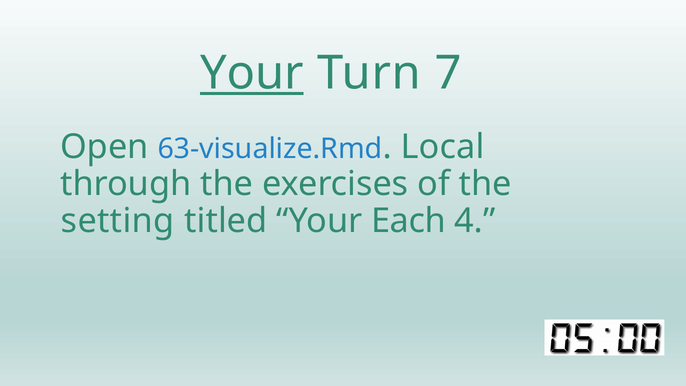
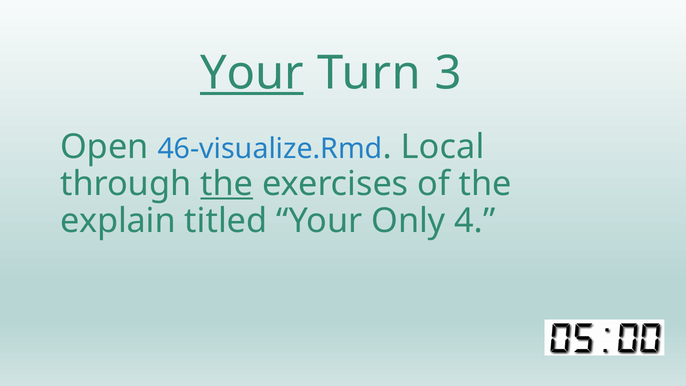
7: 7 -> 3
63-visualize.Rmd: 63-visualize.Rmd -> 46-visualize.Rmd
the at (227, 184) underline: none -> present
setting: setting -> explain
Each: Each -> Only
